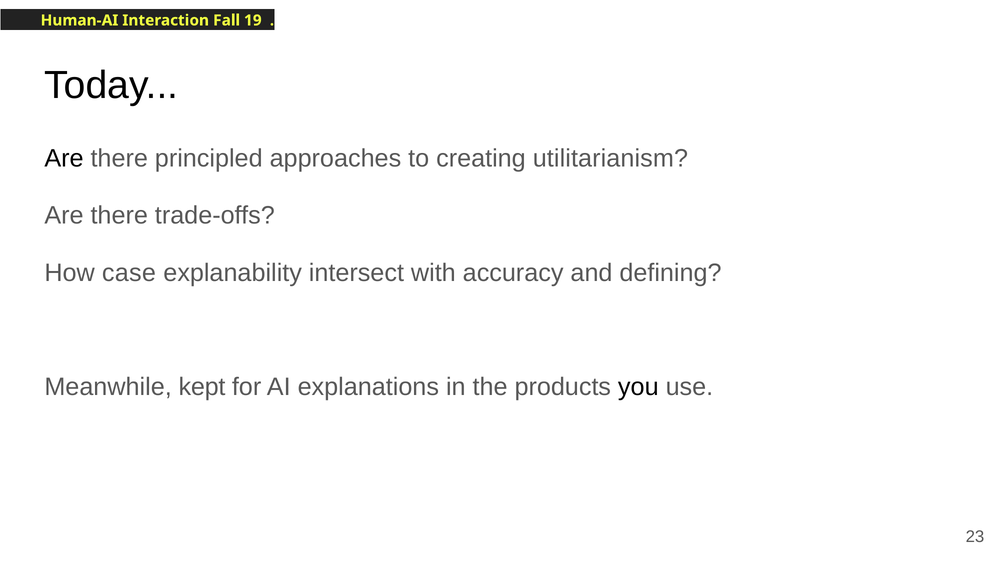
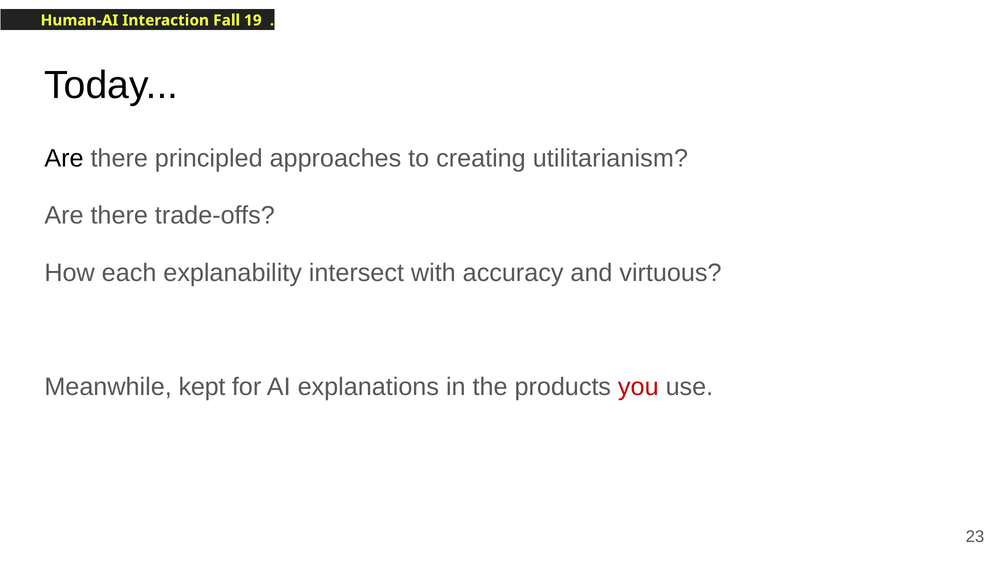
case: case -> each
defining: defining -> virtuous
you colour: black -> red
